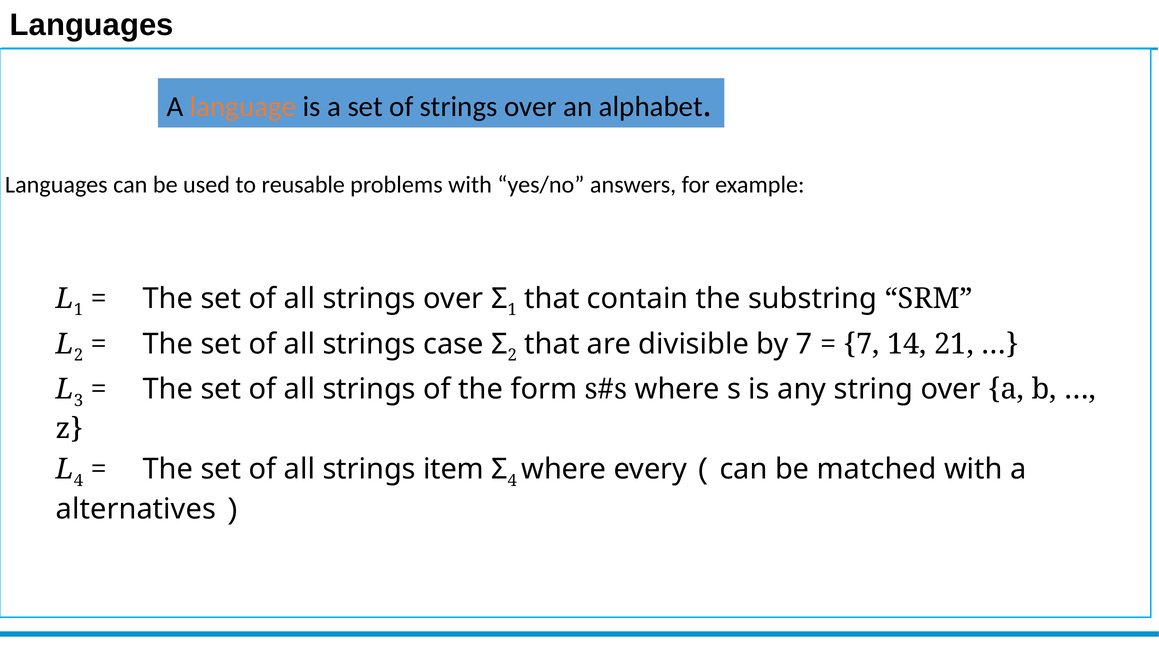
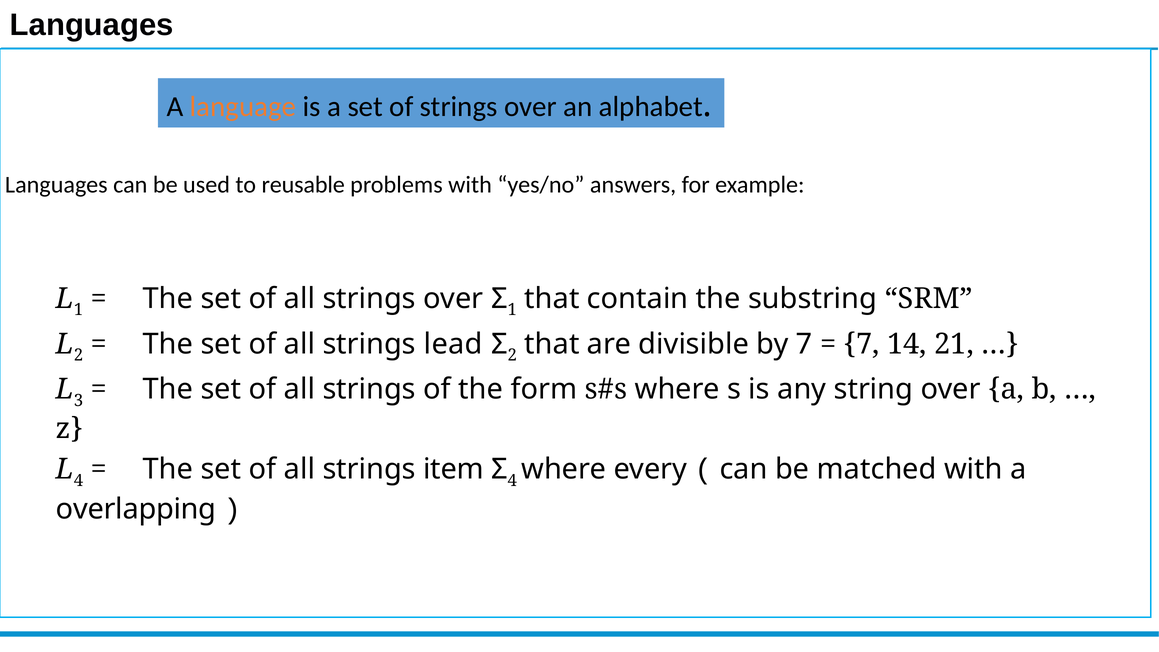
case: case -> lead
alternatives: alternatives -> overlapping
